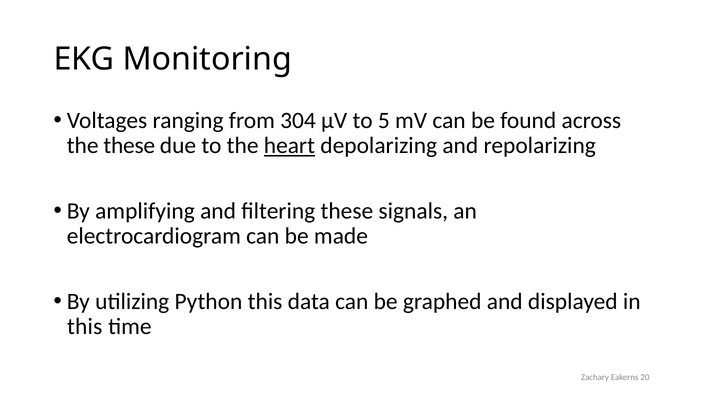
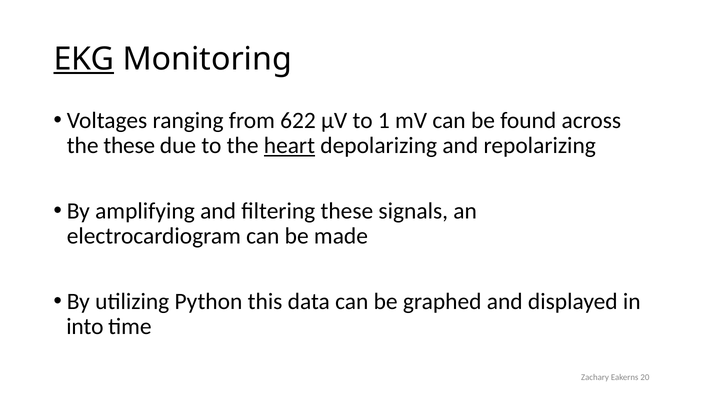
EKG underline: none -> present
304: 304 -> 622
5: 5 -> 1
this at (85, 327): this -> into
